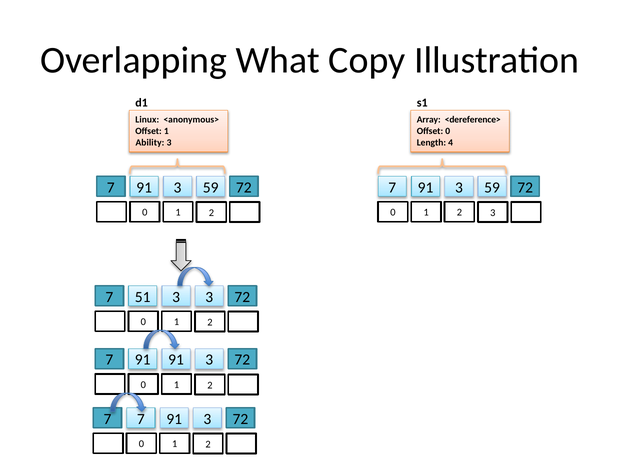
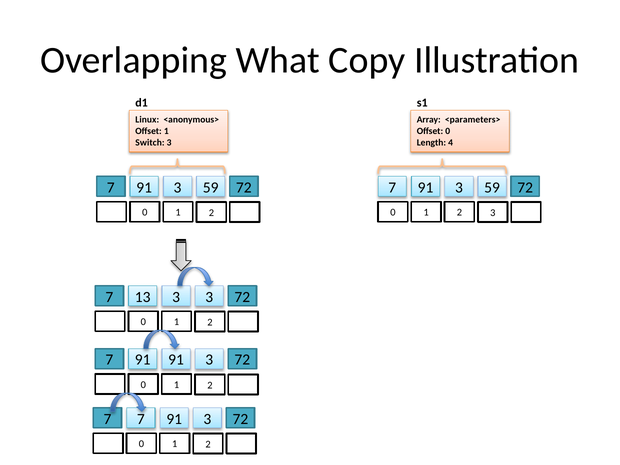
<dereference>: <dereference> -> <parameters>
Ability: Ability -> Switch
51: 51 -> 13
